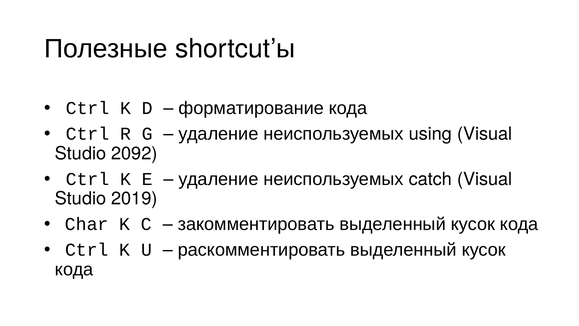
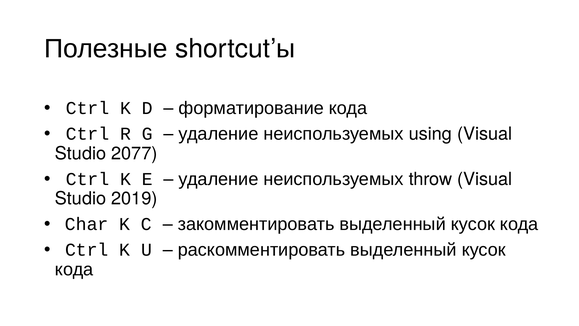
2092: 2092 -> 2077
catch: catch -> throw
